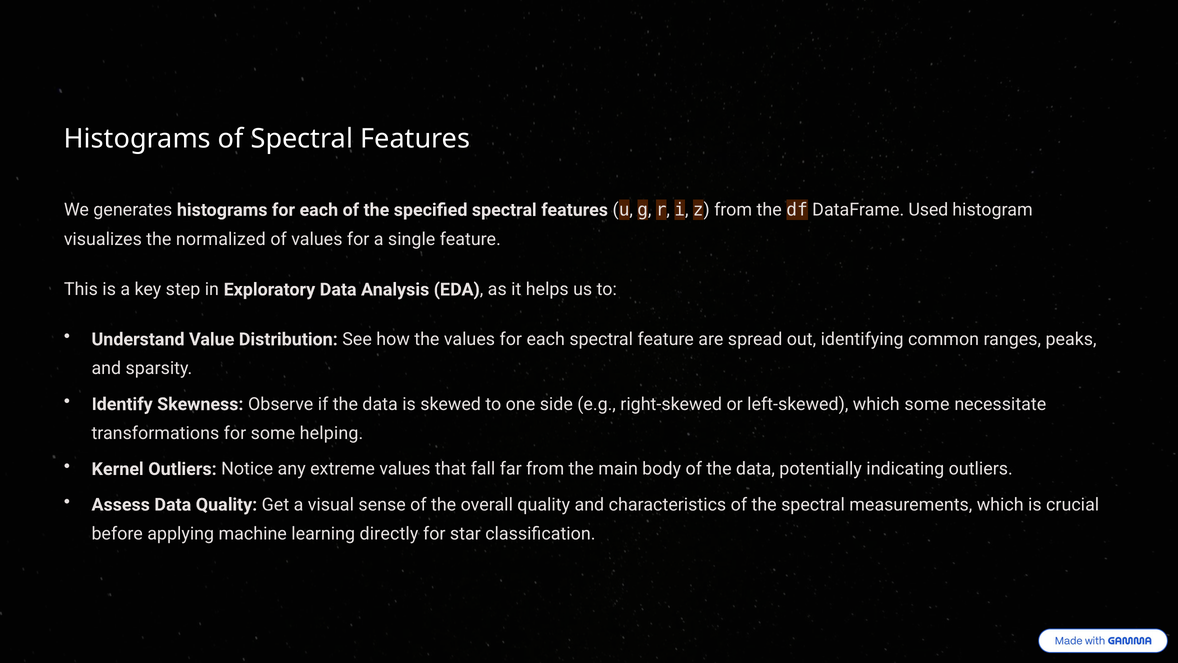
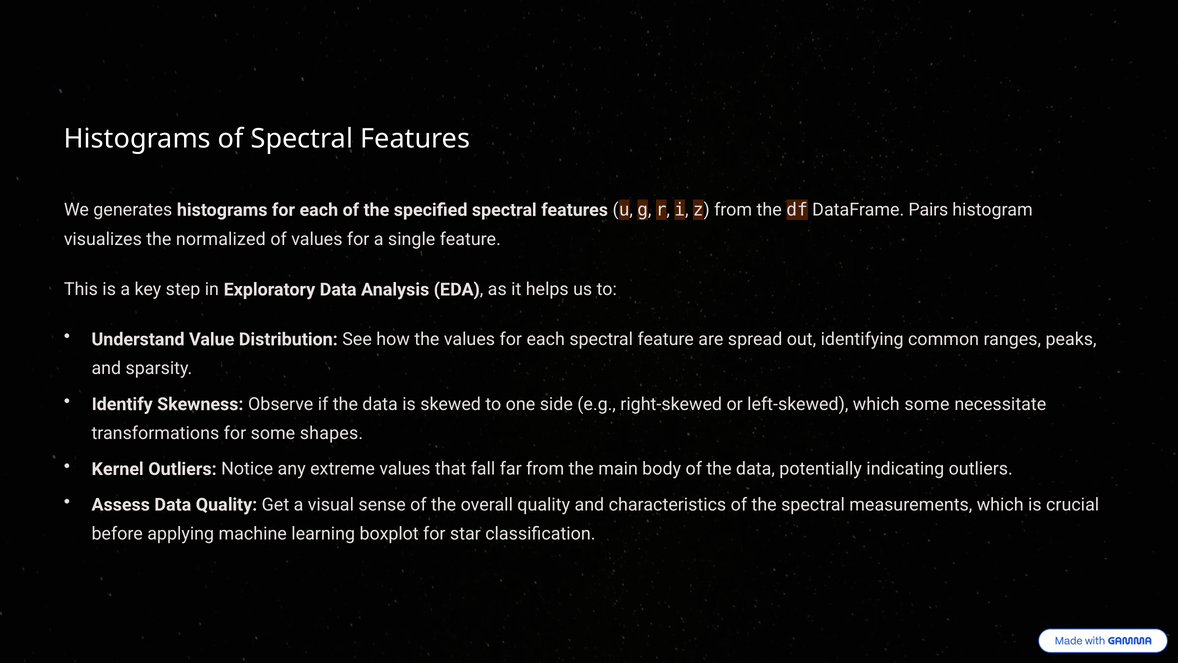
Used: Used -> Pairs
helping: helping -> shapes
directly: directly -> boxplot
